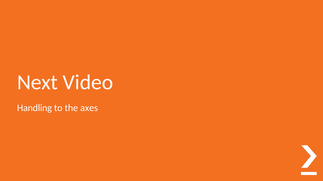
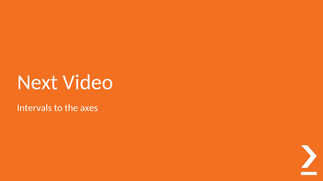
Handling: Handling -> Intervals
